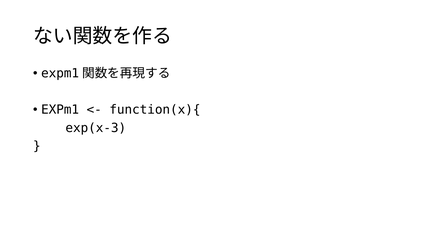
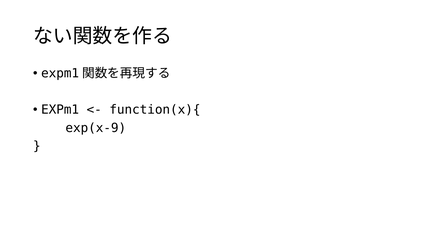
exp(x-3: exp(x-3 -> exp(x-9
